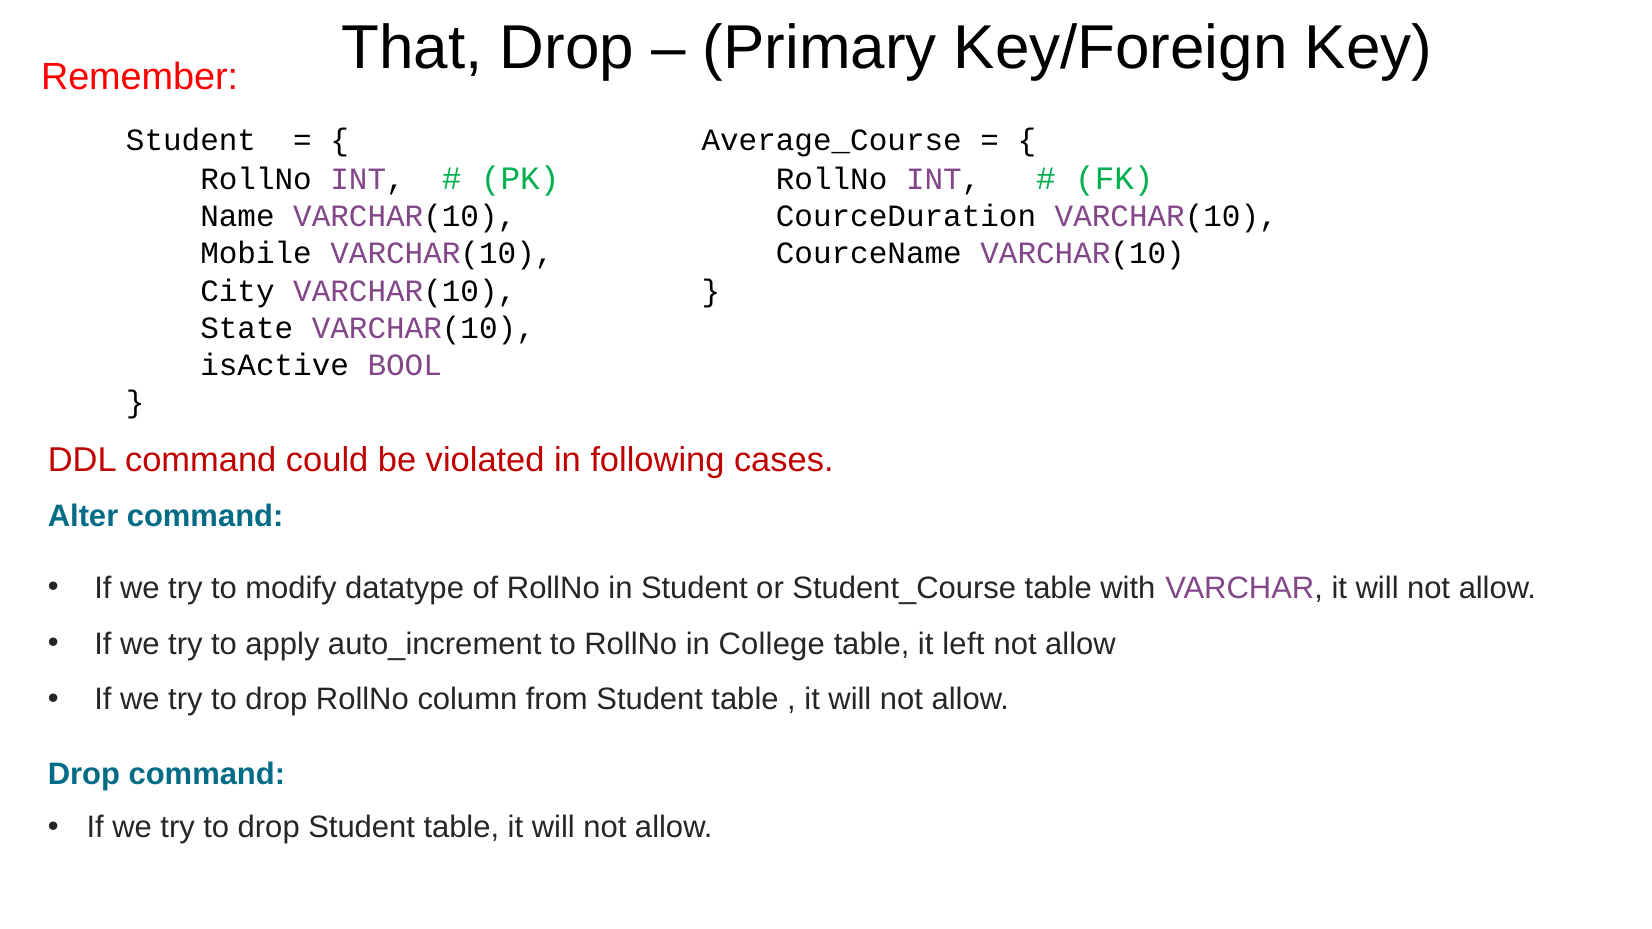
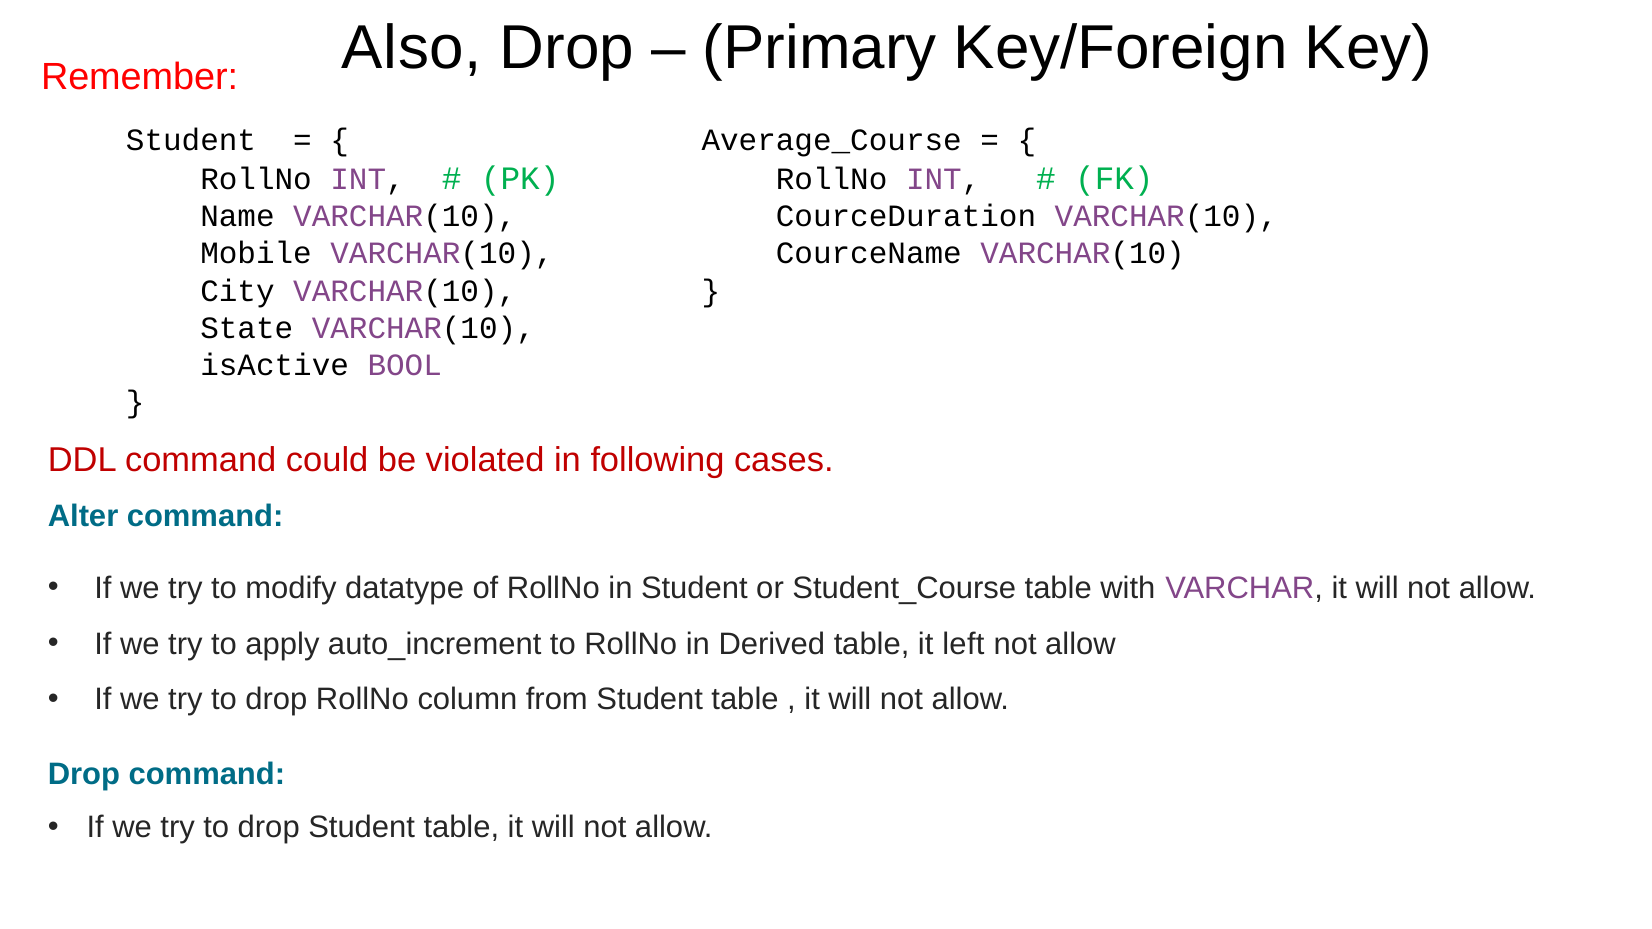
That: That -> Also
College: College -> Derived
